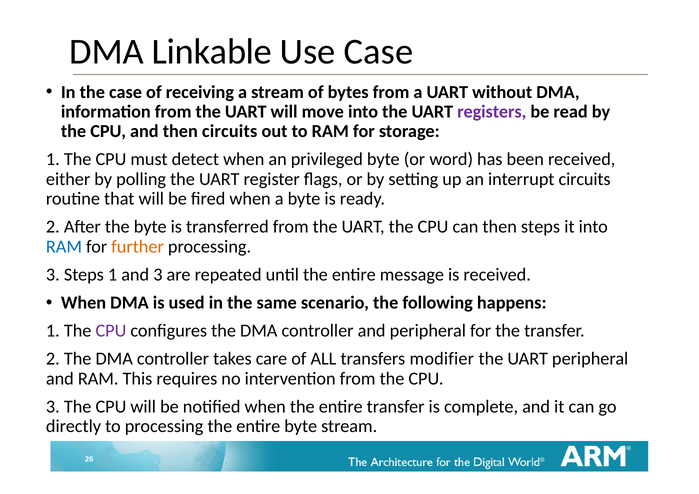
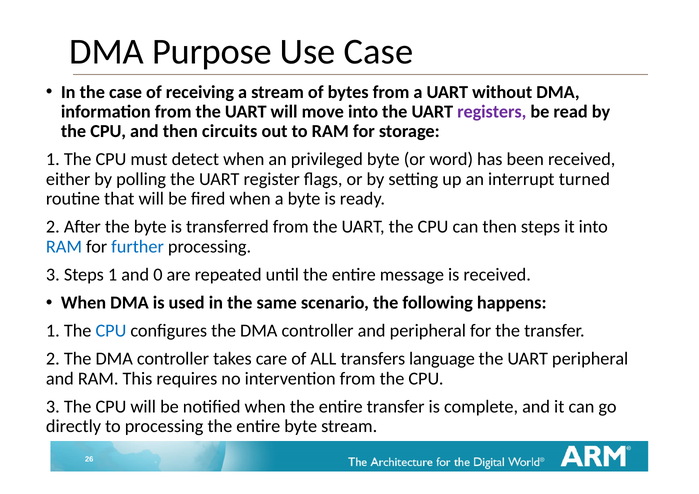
Linkable: Linkable -> Purpose
interrupt circuits: circuits -> turned
further colour: orange -> blue
and 3: 3 -> 0
CPU at (111, 331) colour: purple -> blue
modifier: modifier -> language
